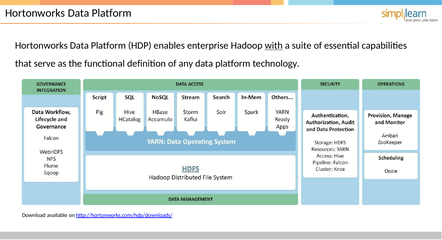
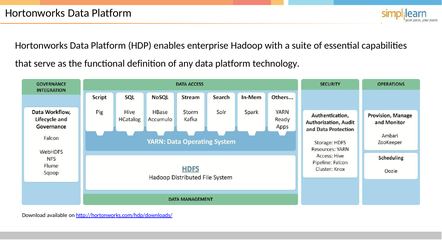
with underline: present -> none
